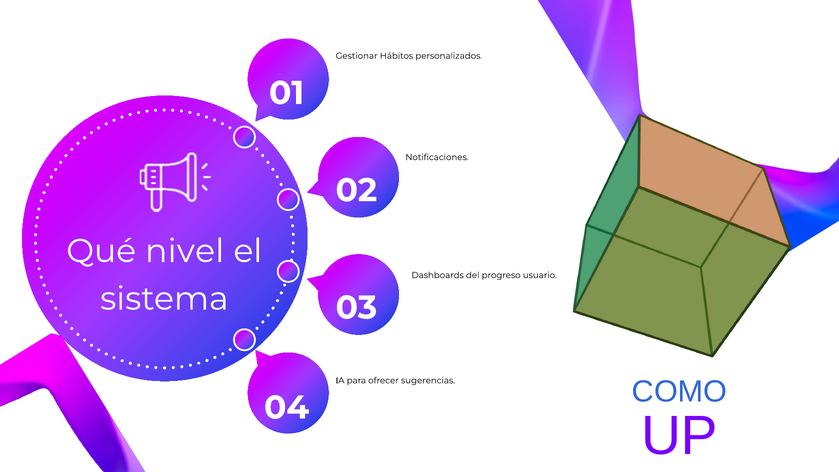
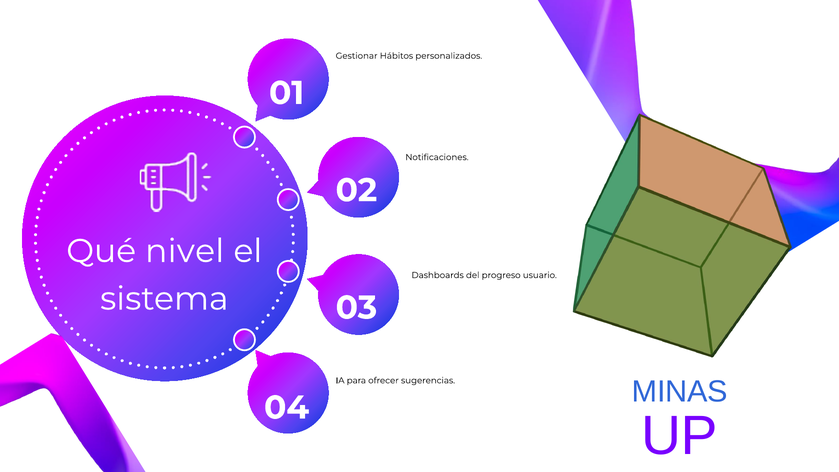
COMO: COMO -> MINAS
